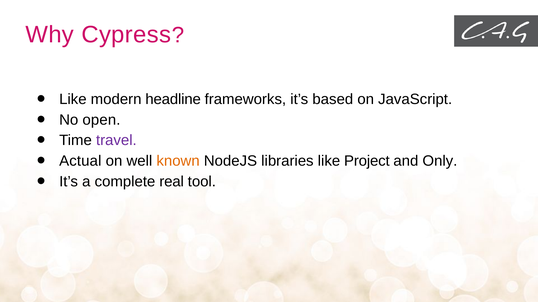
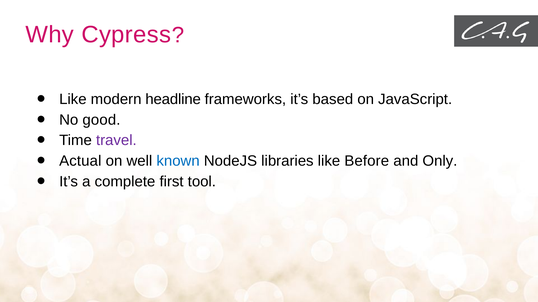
open: open -> good
known colour: orange -> blue
Project: Project -> Before
real: real -> first
